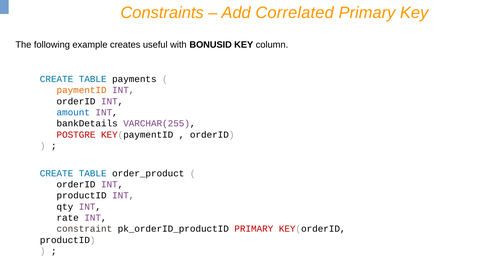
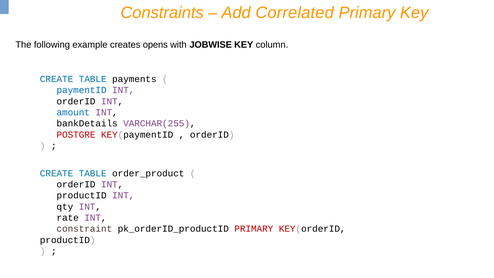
useful: useful -> opens
BONUSID: BONUSID -> JOBWISE
paymentID colour: orange -> blue
